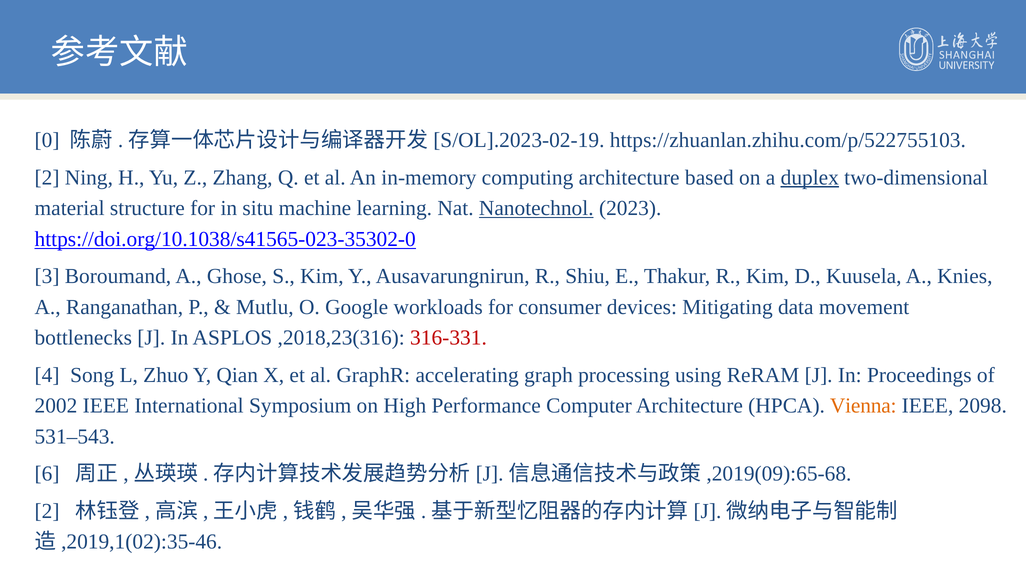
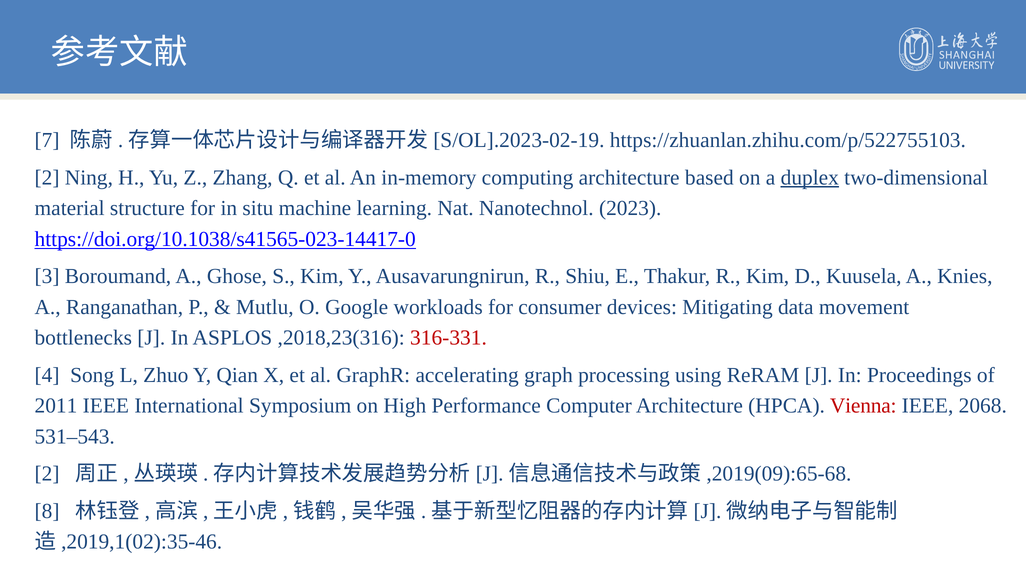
0: 0 -> 7
Nanotechnol underline: present -> none
https://doi.org/10.1038/s41565-023-35302-0: https://doi.org/10.1038/s41565-023-35302-0 -> https://doi.org/10.1038/s41565-023-14417-0
2002: 2002 -> 2011
Vienna colour: orange -> red
2098: 2098 -> 2068
6 at (47, 474): 6 -> 2
2 at (47, 511): 2 -> 8
